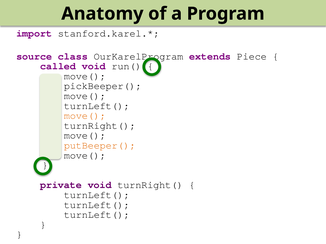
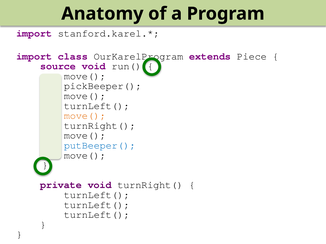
source at (34, 56): source -> import
called: called -> source
putBeeper( colour: orange -> blue
